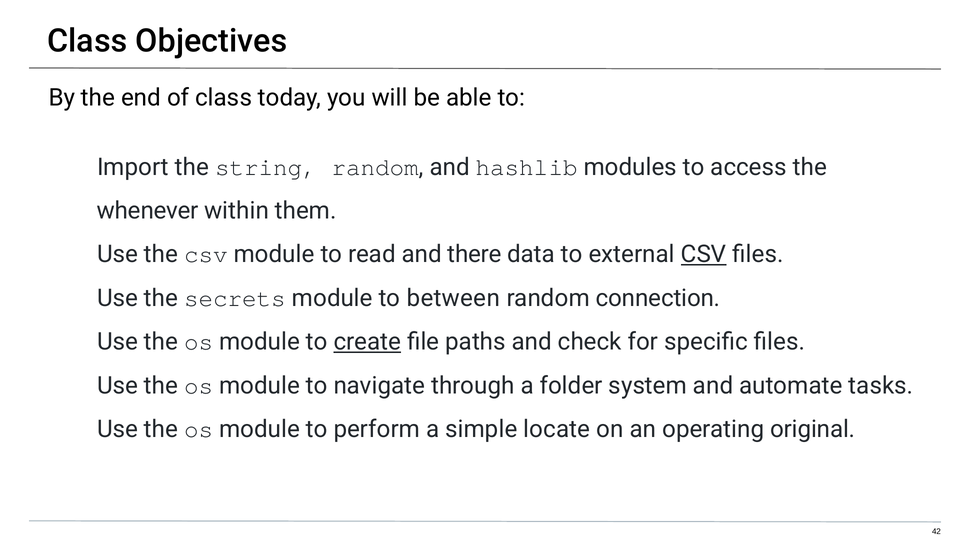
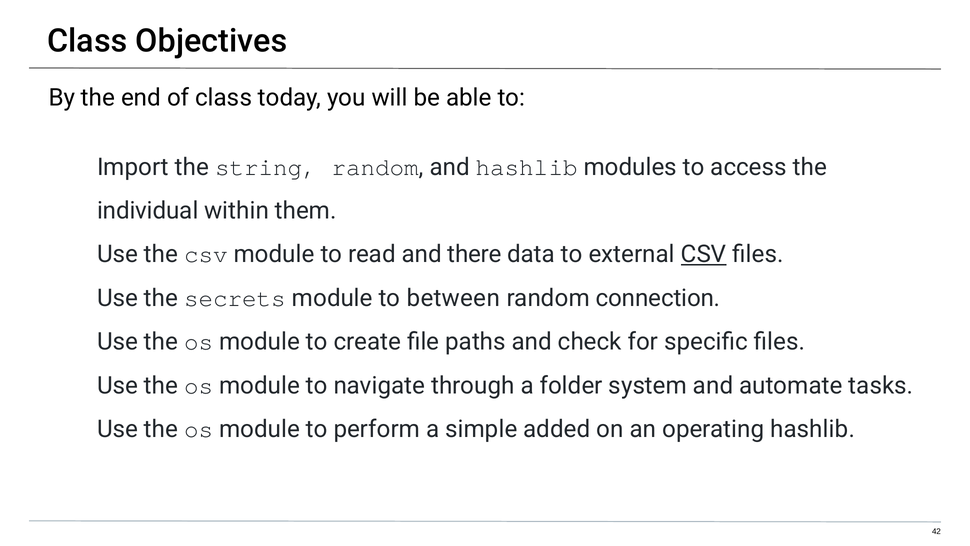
whenever: whenever -> individual
create underline: present -> none
locate: locate -> added
operating original: original -> hashlib
